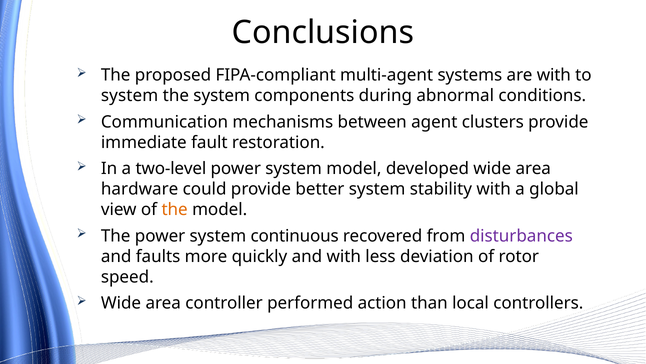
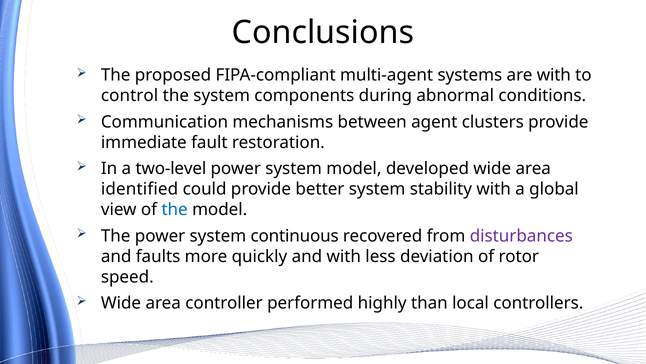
system at (130, 96): system -> control
hardware: hardware -> identified
the at (175, 209) colour: orange -> blue
action: action -> highly
